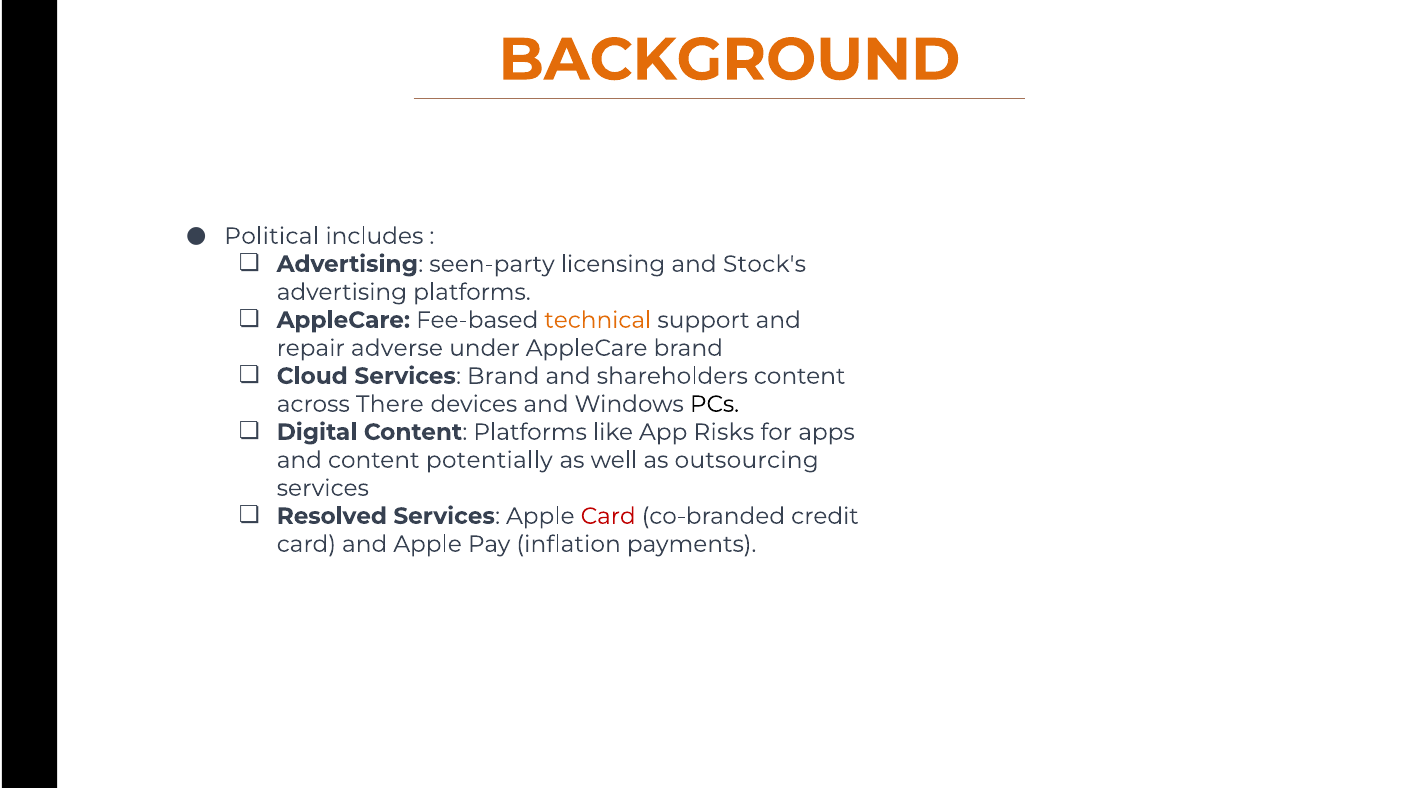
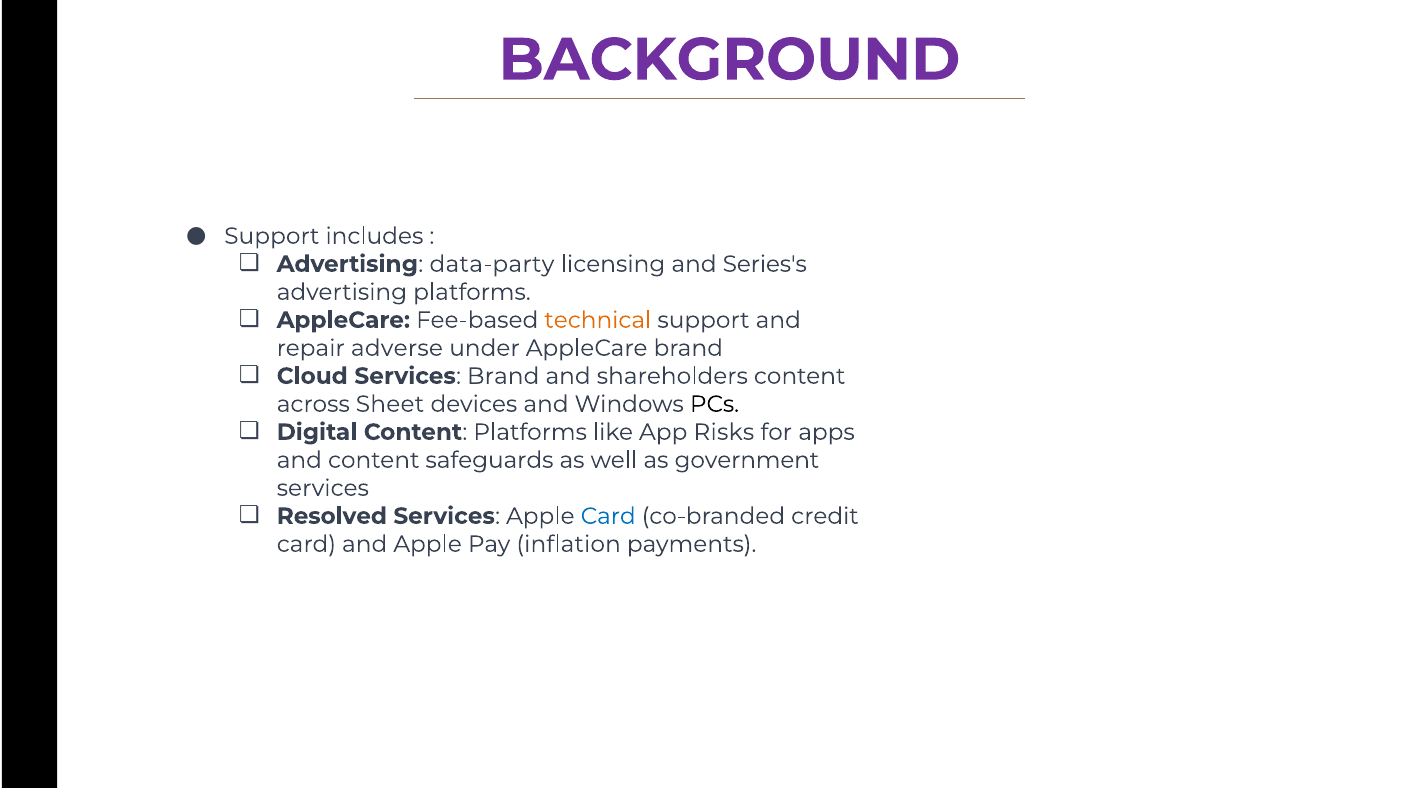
BACKGROUND colour: orange -> purple
Political at (272, 236): Political -> Support
seen-party: seen-party -> data-party
Stock's: Stock's -> Series's
There: There -> Sheet
potentially: potentially -> safeguards
outsourcing: outsourcing -> government
Card at (608, 516) colour: red -> blue
